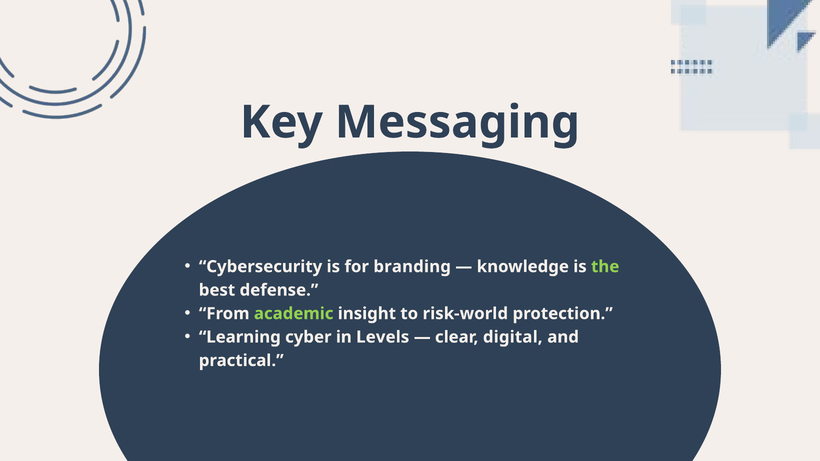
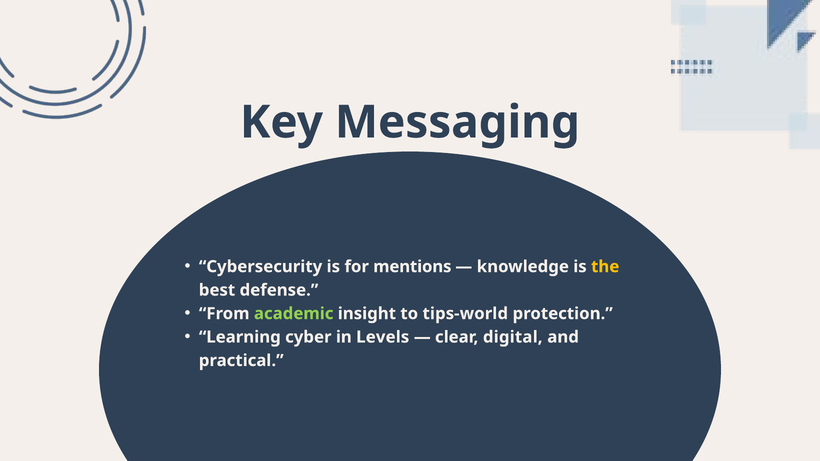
branding: branding -> mentions
the colour: light green -> yellow
risk-world: risk-world -> tips-world
